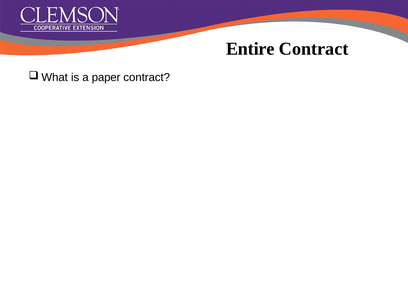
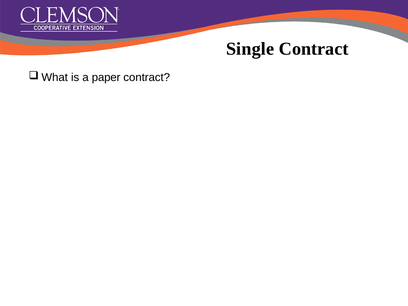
Entire: Entire -> Single
